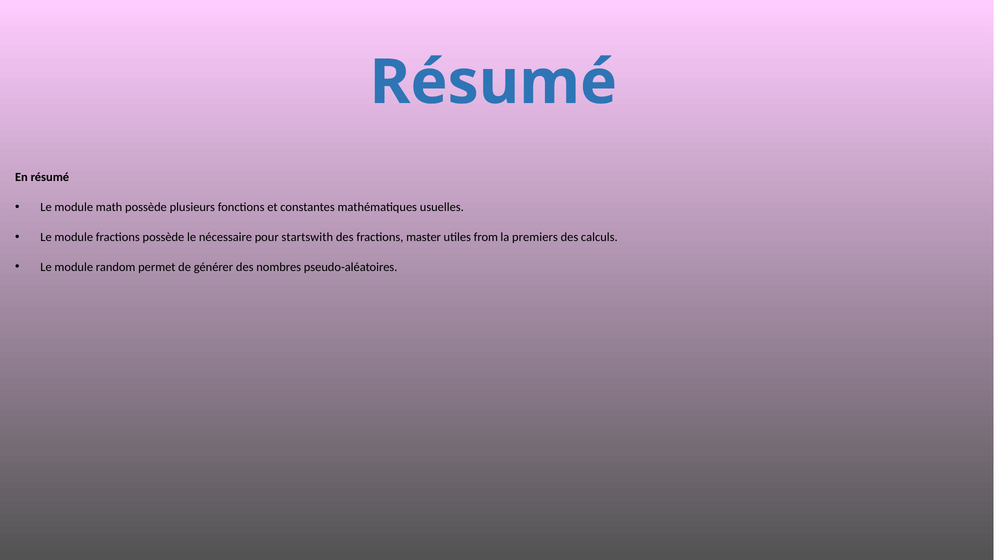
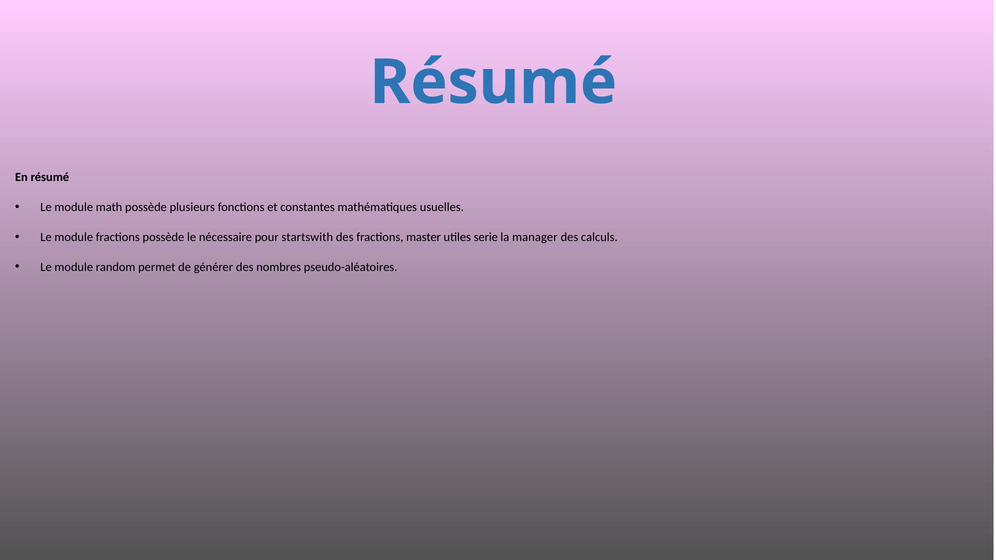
from: from -> serie
premiers: premiers -> manager
